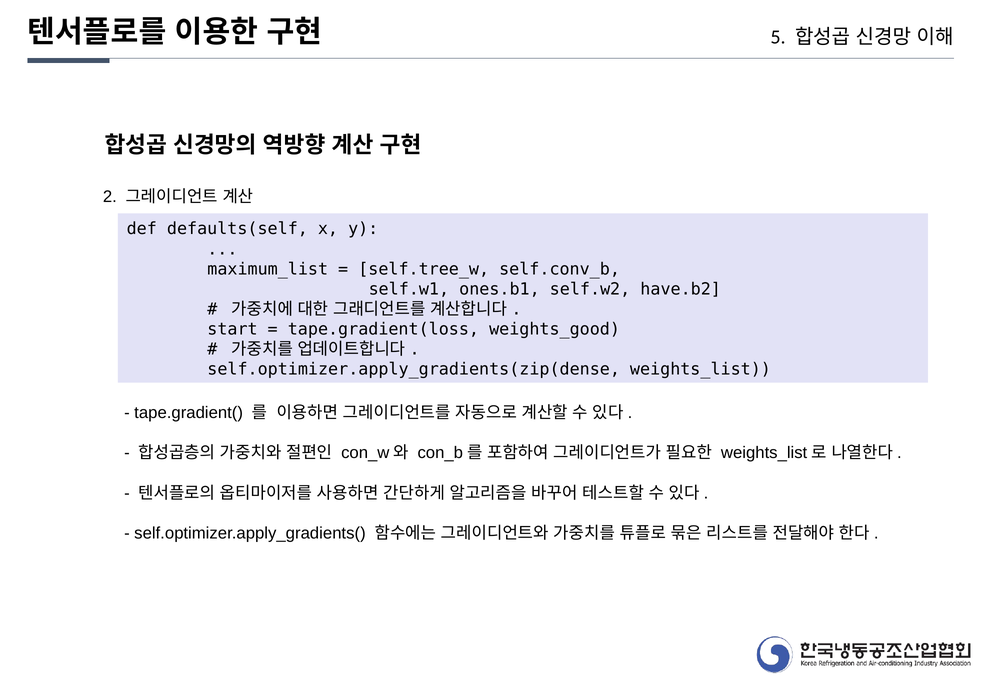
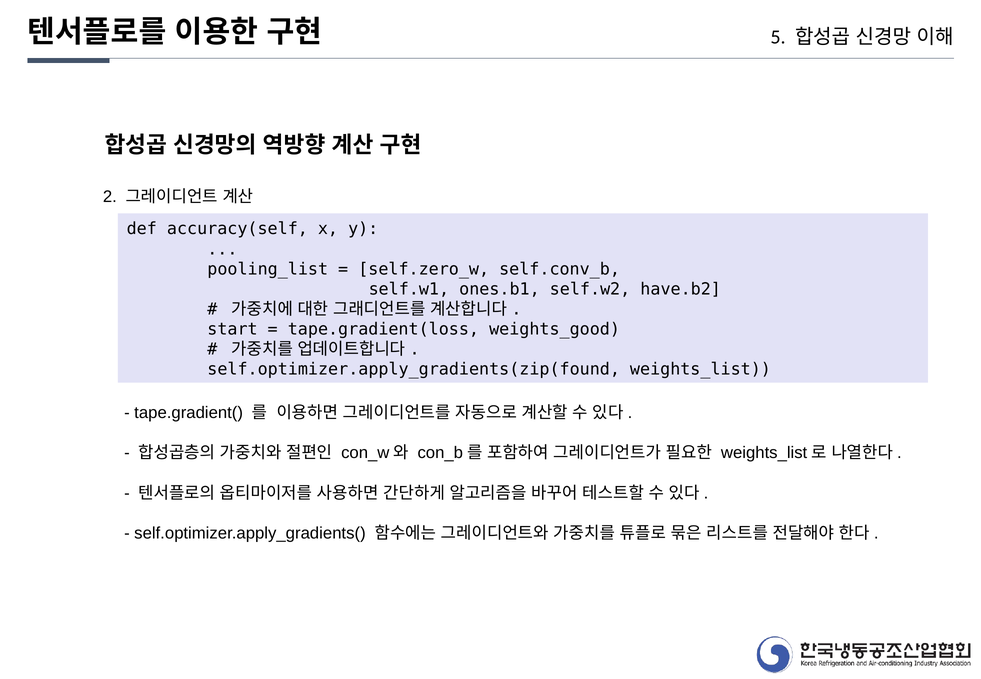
defaults(self: defaults(self -> accuracy(self
maximum_list: maximum_list -> pooling_list
self.tree_w: self.tree_w -> self.zero_w
self.optimizer.apply_gradients(zip(dense: self.optimizer.apply_gradients(zip(dense -> self.optimizer.apply_gradients(zip(found
